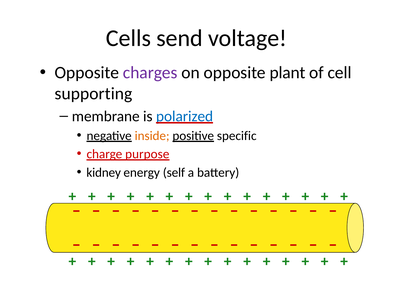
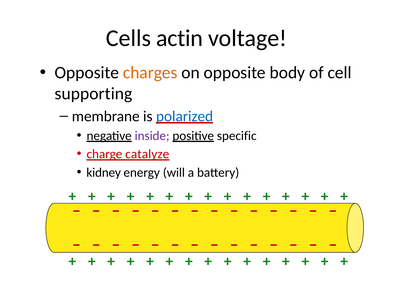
send: send -> actin
charges colour: purple -> orange
plant: plant -> body
inside colour: orange -> purple
purpose: purpose -> catalyze
self: self -> will
